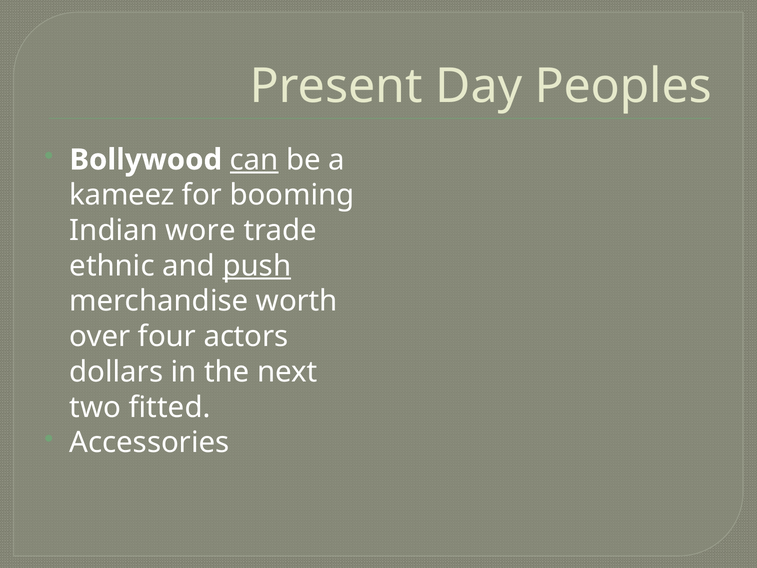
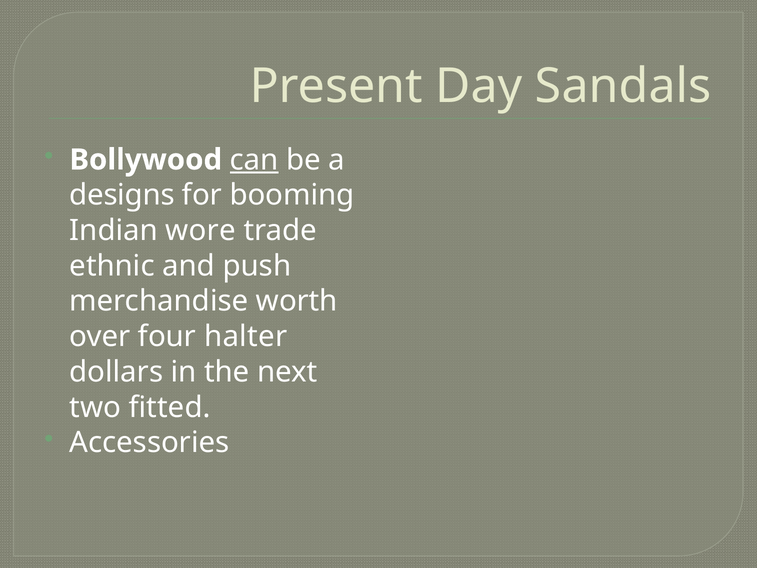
Peoples: Peoples -> Sandals
kameez: kameez -> designs
push underline: present -> none
actors: actors -> halter
